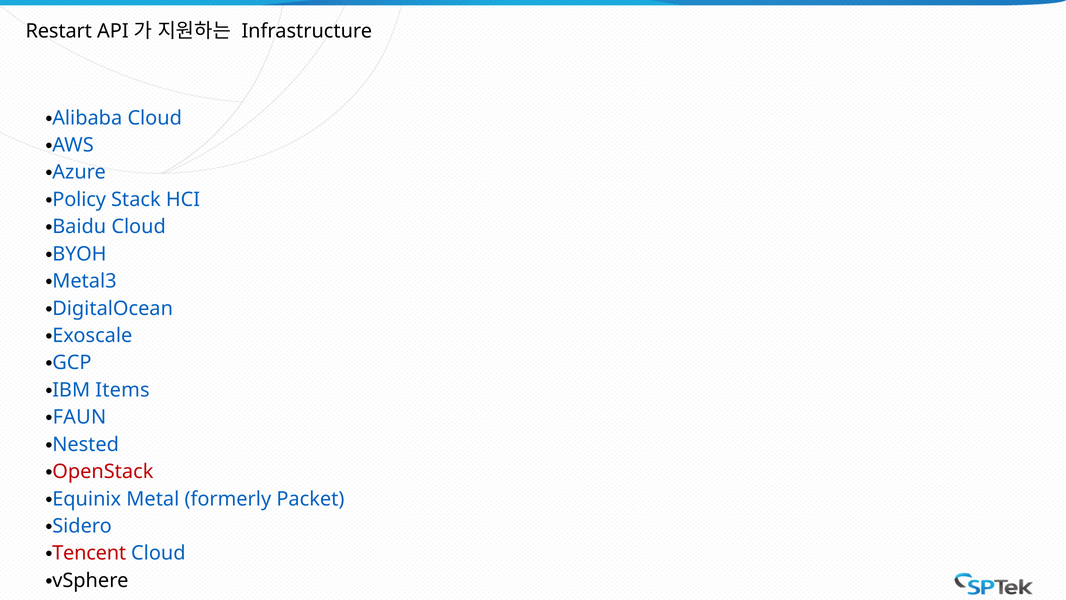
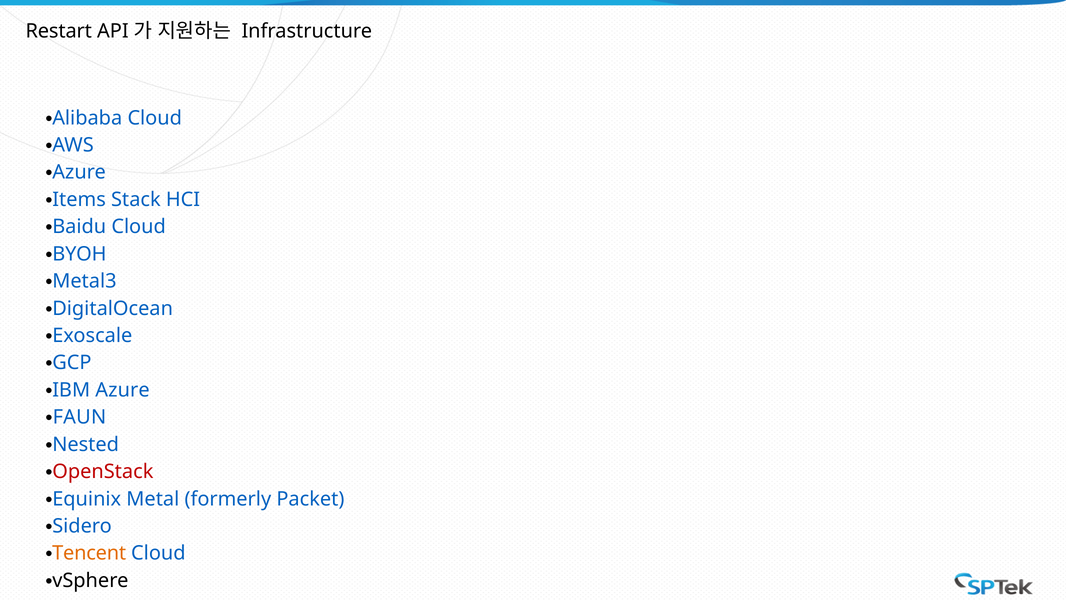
Policy: Policy -> Items
IBM Items: Items -> Azure
Tencent colour: red -> orange
